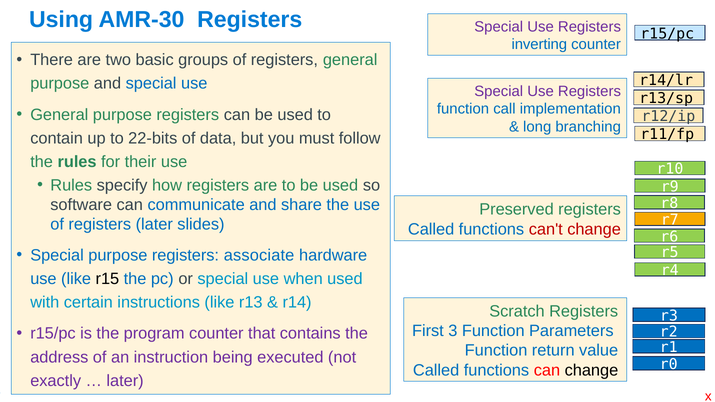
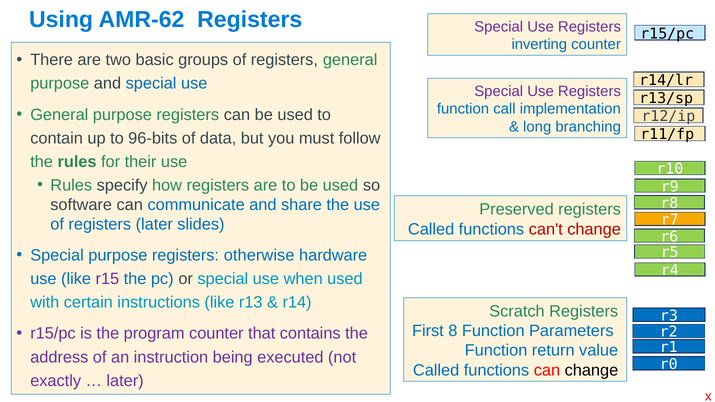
AMR-30: AMR-30 -> AMR-62
22-bits: 22-bits -> 96-bits
associate: associate -> otherwise
r15 colour: black -> purple
3: 3 -> 8
